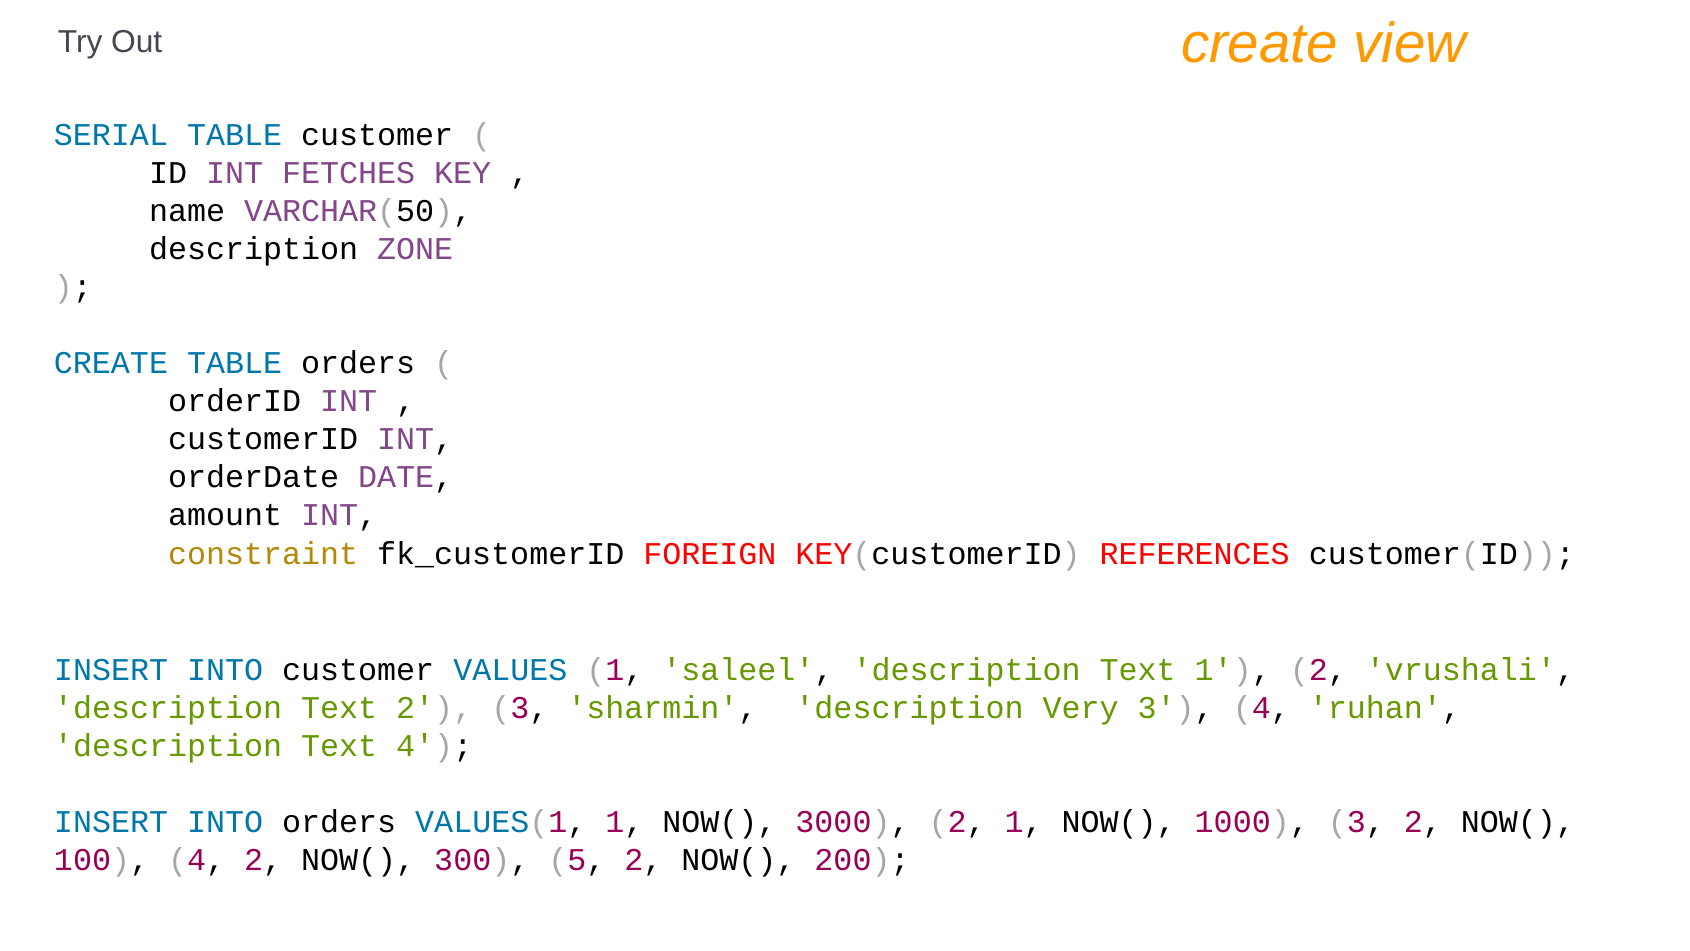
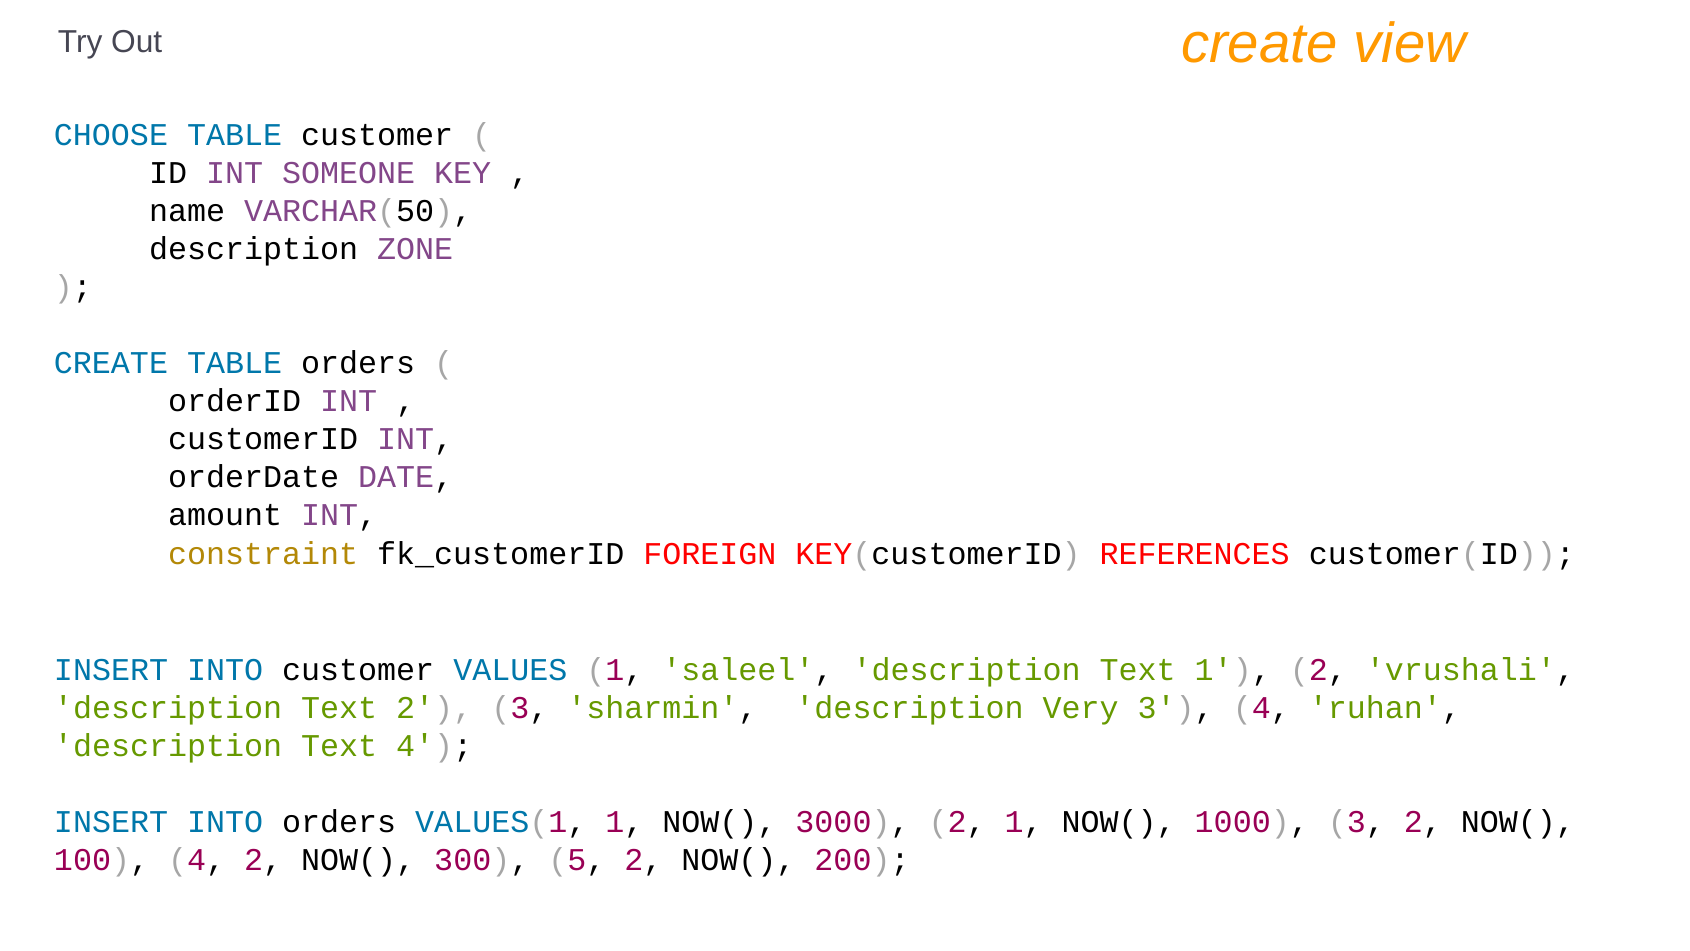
SERIAL: SERIAL -> CHOOSE
FETCHES: FETCHES -> SOMEONE
